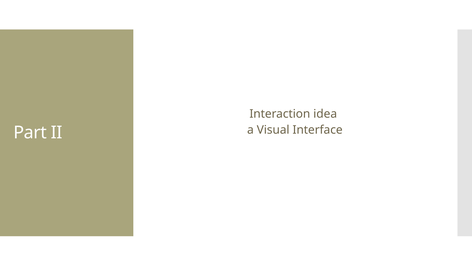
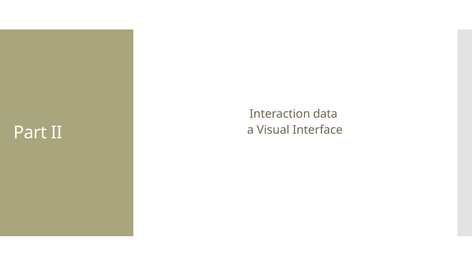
idea: idea -> data
